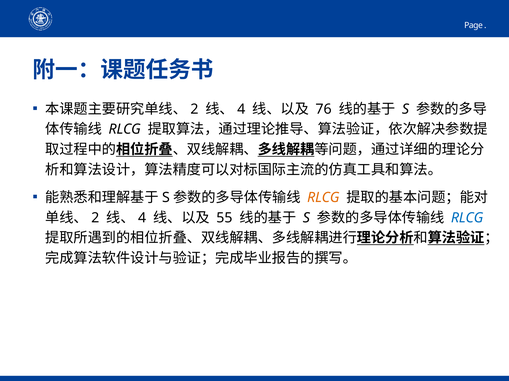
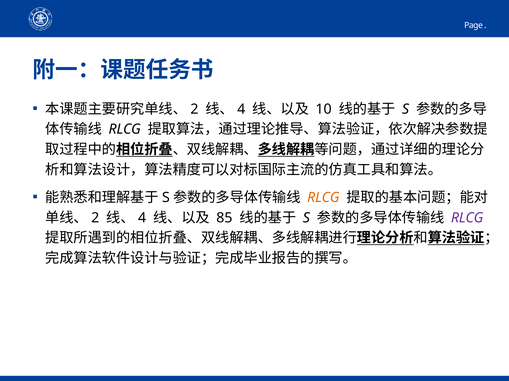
76: 76 -> 10
55: 55 -> 85
RLCG at (467, 218) colour: blue -> purple
